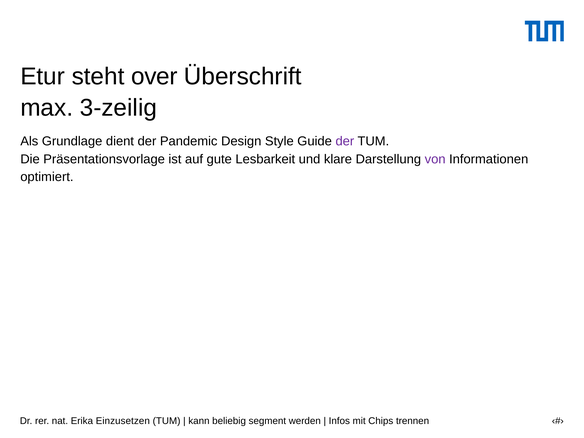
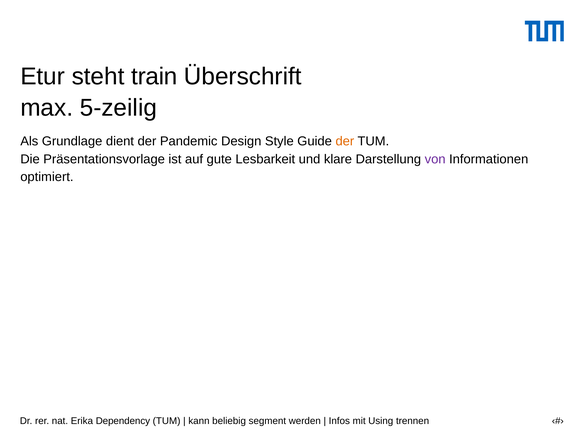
over: over -> train
3-zeilig: 3-zeilig -> 5-zeilig
der at (345, 141) colour: purple -> orange
Einzusetzen: Einzusetzen -> Dependency
Chips: Chips -> Using
